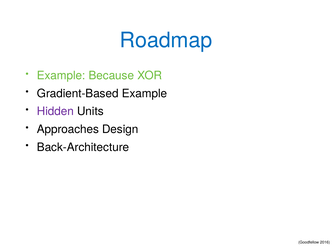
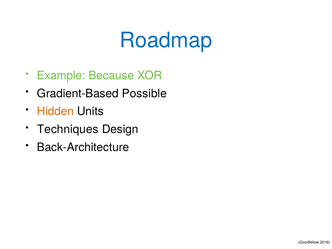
Gradient-Based Example: Example -> Possible
Hidden colour: purple -> orange
Approaches: Approaches -> Techniques
